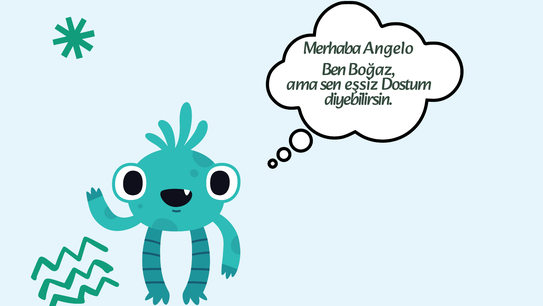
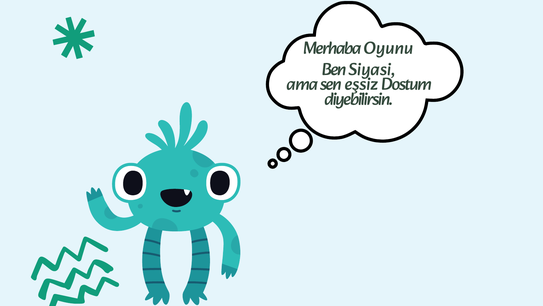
Angelo: Angelo -> Oyunu
Boğaz: Boğaz -> Siyasi
